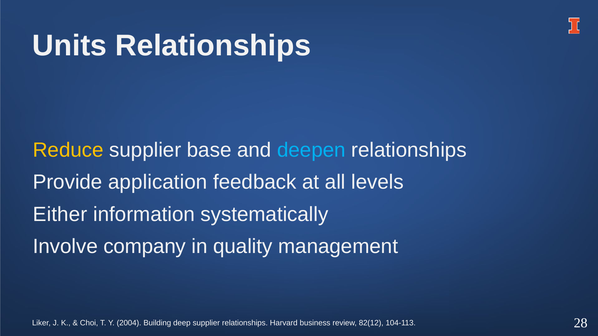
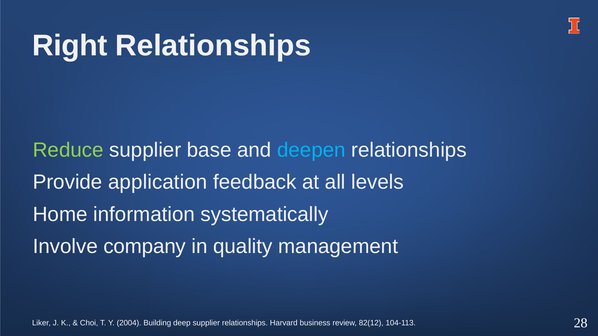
Units: Units -> Right
Reduce colour: yellow -> light green
Either: Either -> Home
